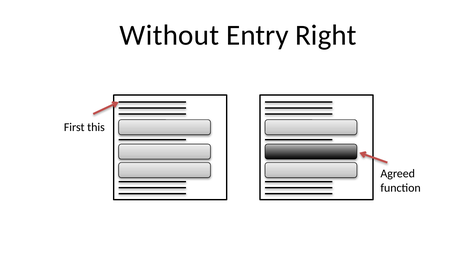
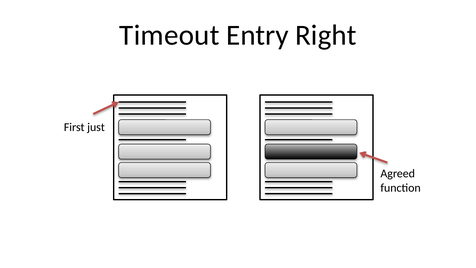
Without: Without -> Timeout
this: this -> just
